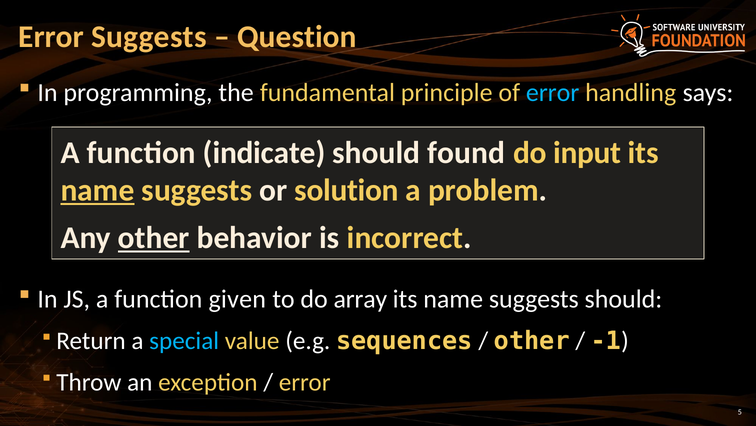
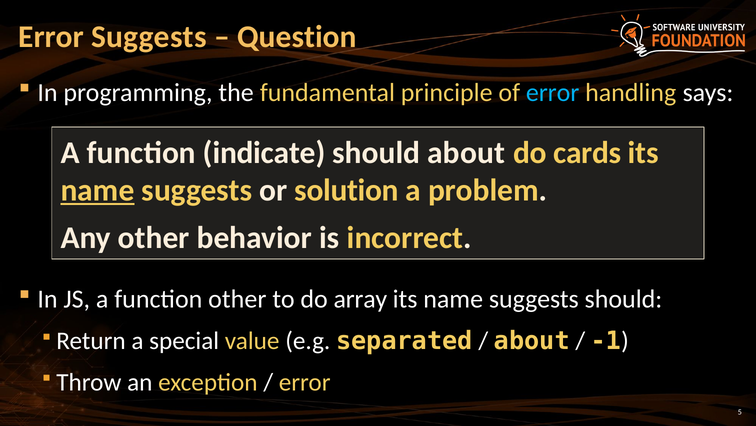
should found: found -> about
input: input -> cards
other at (154, 237) underline: present -> none
function given: given -> other
special colour: light blue -> white
sequences: sequences -> separated
other at (532, 341): other -> about
